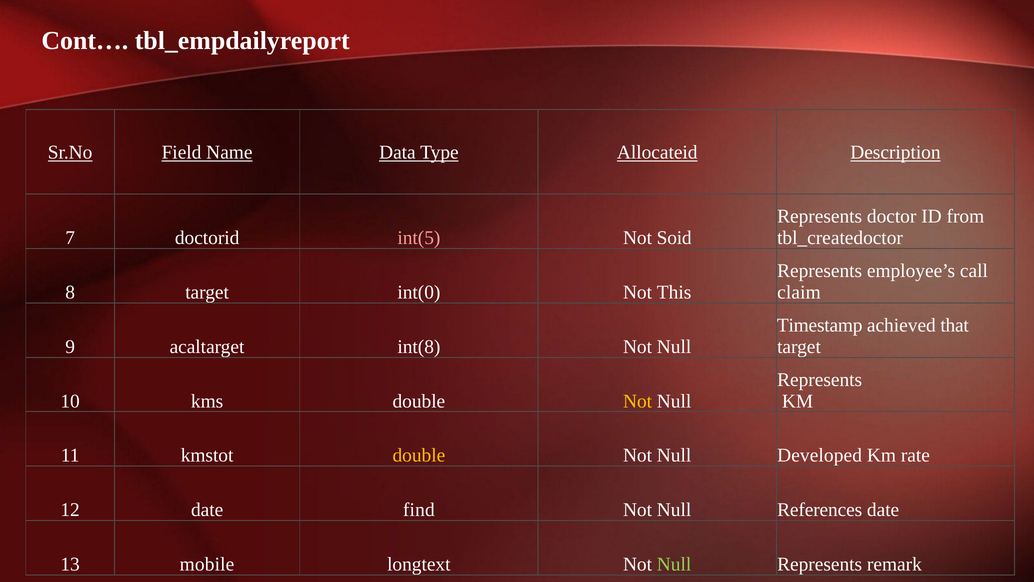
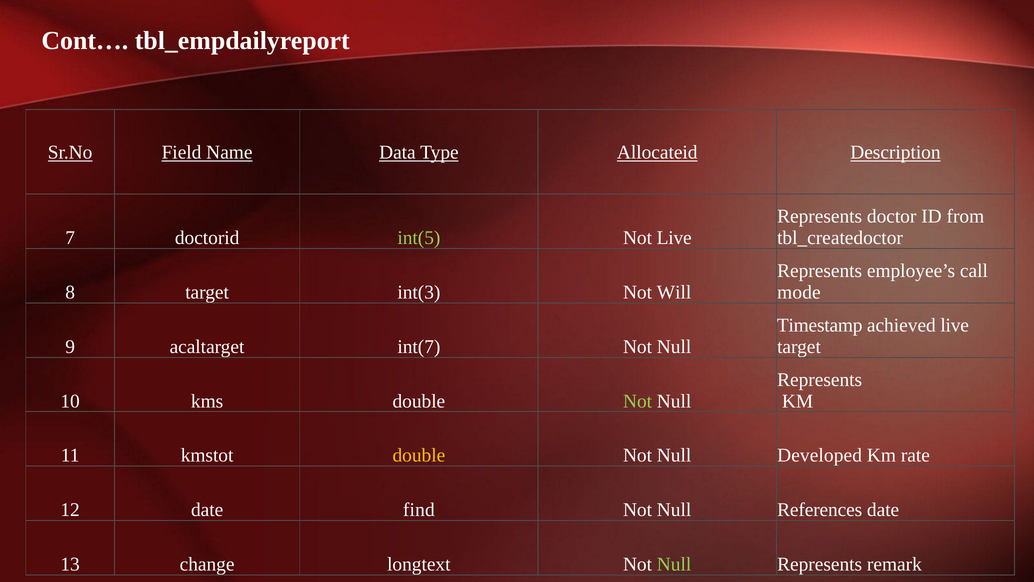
int(5 colour: pink -> light green
Not Soid: Soid -> Live
int(0: int(0 -> int(3
This: This -> Will
claim: claim -> mode
achieved that: that -> live
int(8: int(8 -> int(7
Not at (638, 401) colour: yellow -> light green
mobile: mobile -> change
